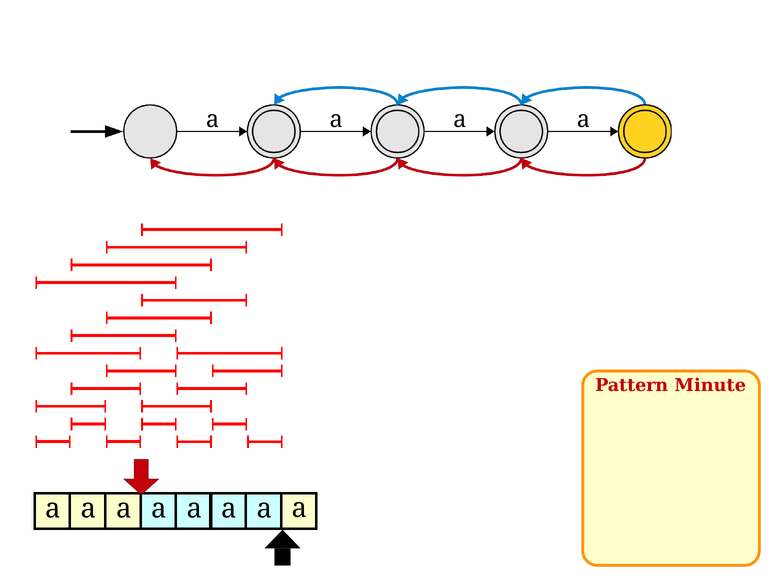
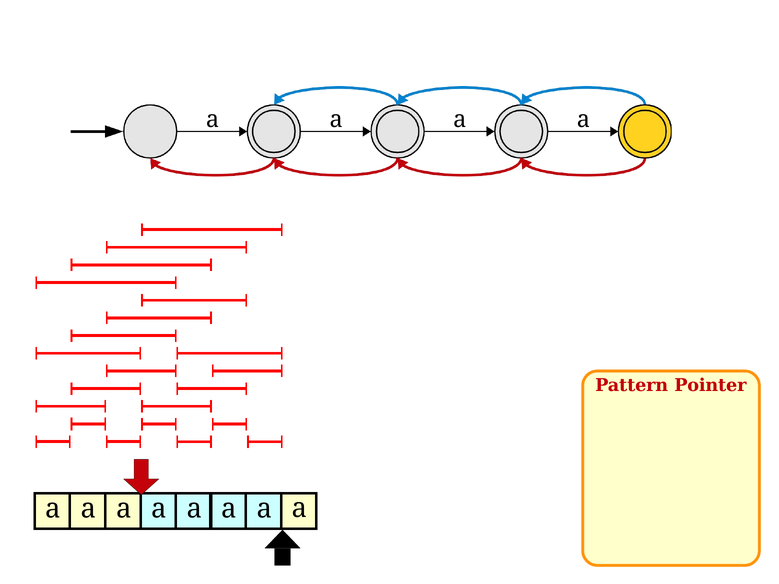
Minute: Minute -> Pointer
